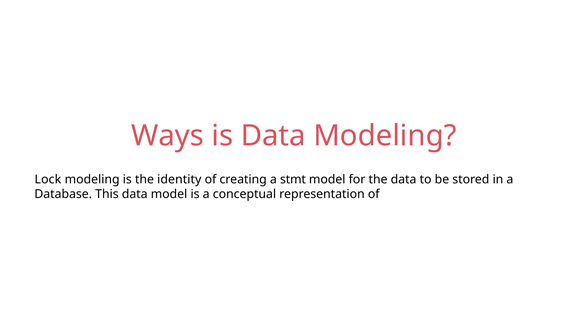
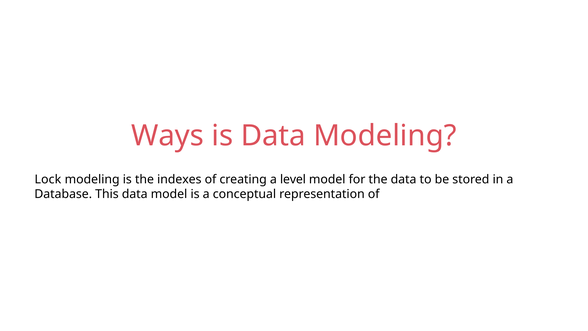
identity: identity -> indexes
stmt: stmt -> level
